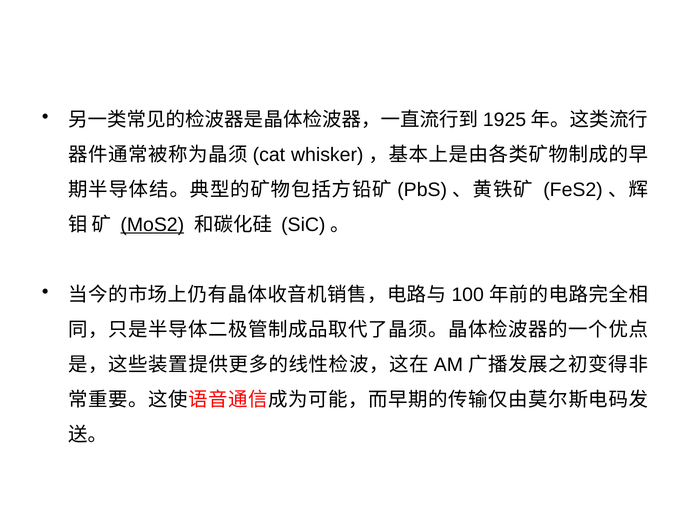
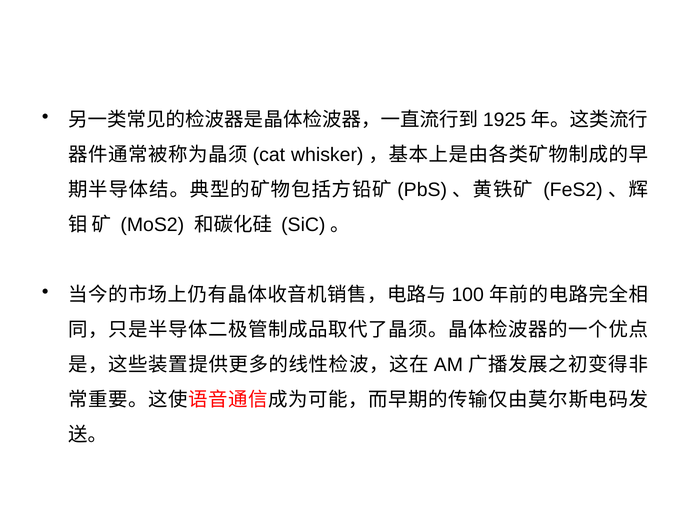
MoS2 underline: present -> none
